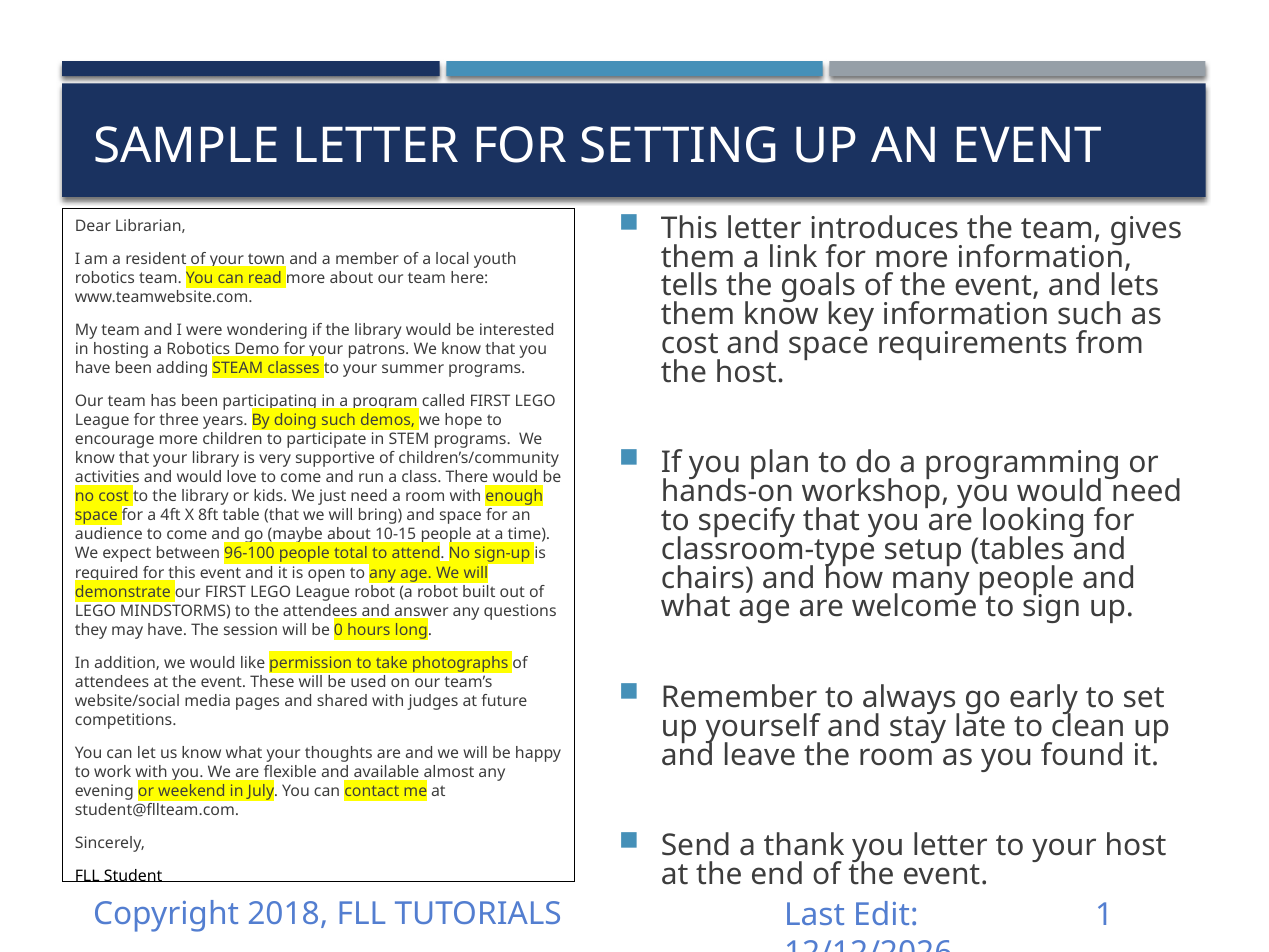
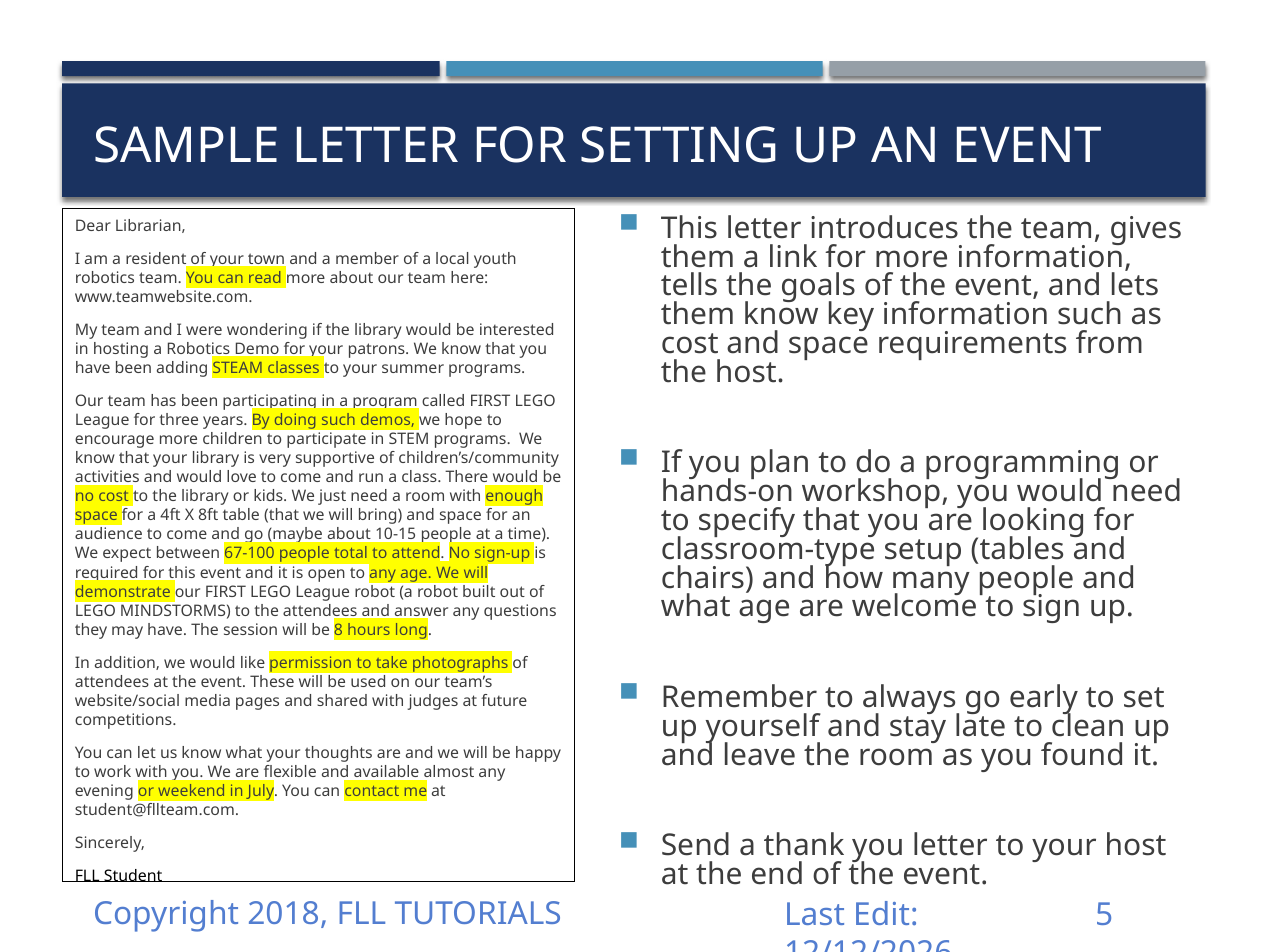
96-100: 96-100 -> 67-100
0: 0 -> 8
1: 1 -> 5
